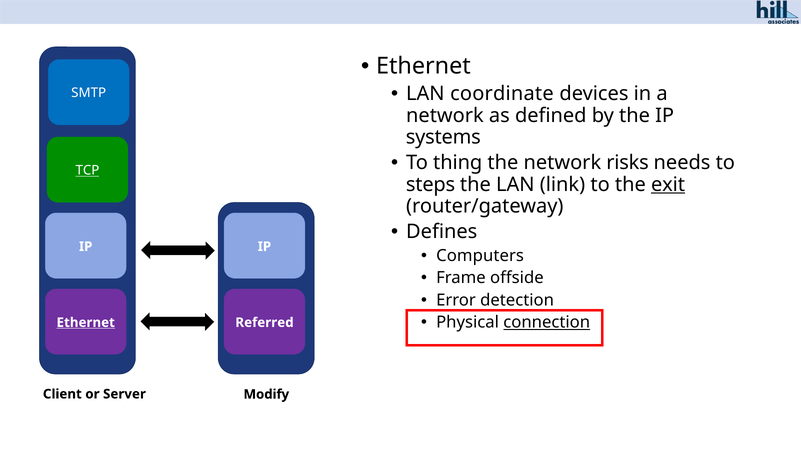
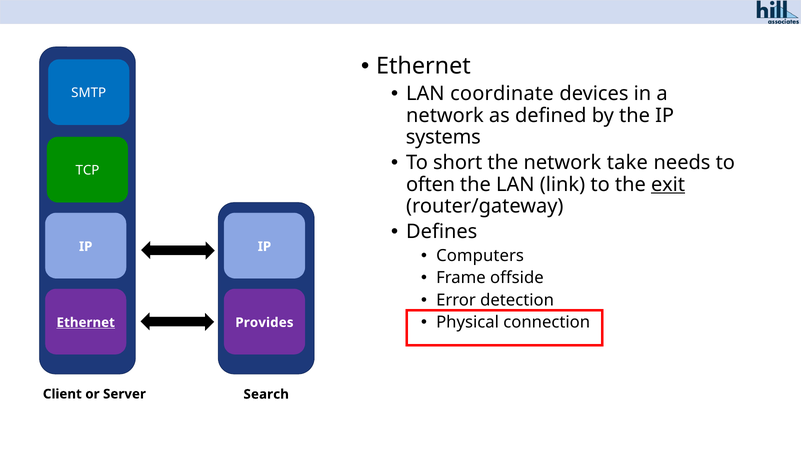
thing: thing -> short
risks: risks -> take
TCP underline: present -> none
steps: steps -> often
connection underline: present -> none
Referred: Referred -> Provides
Modify: Modify -> Search
